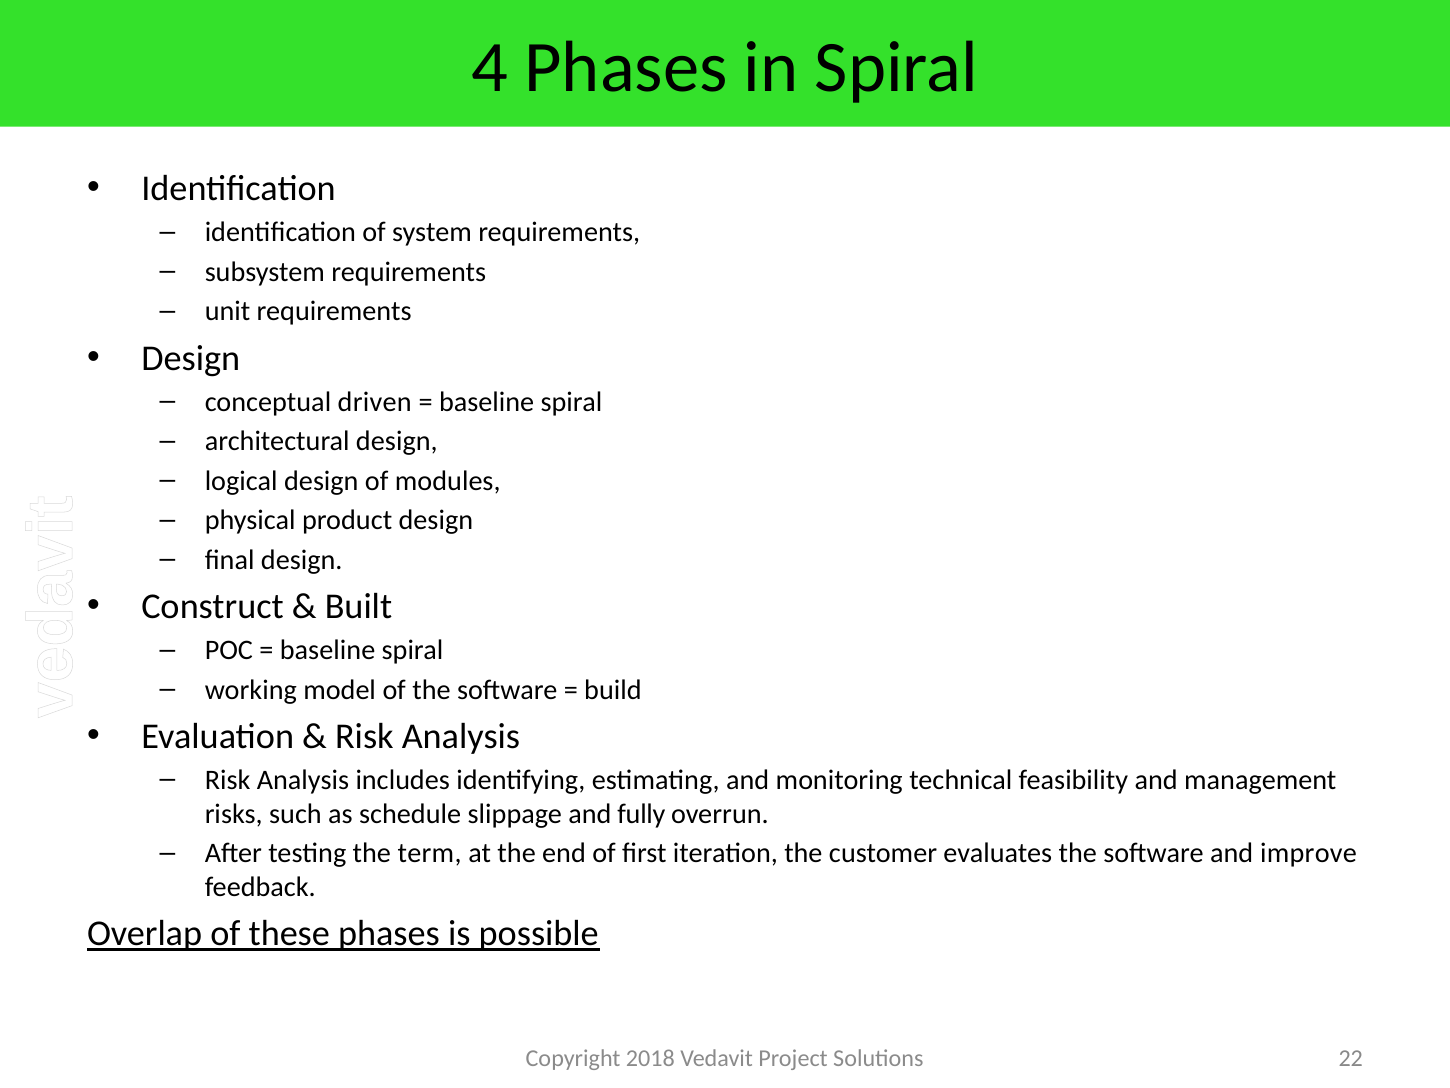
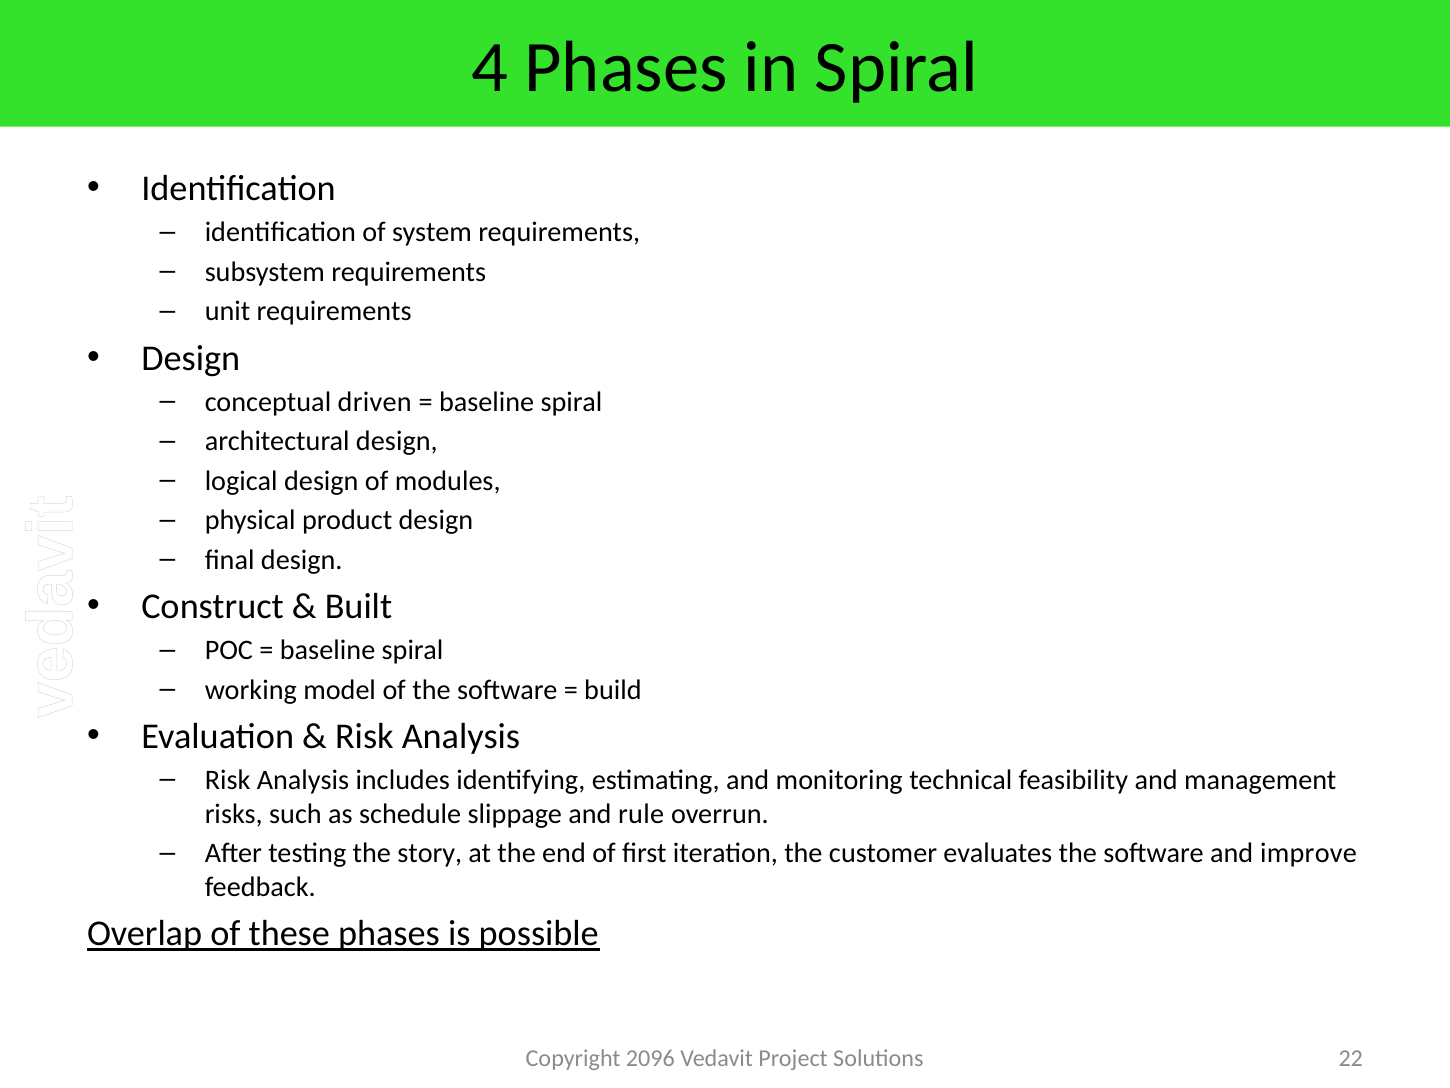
fully: fully -> rule
term: term -> story
2018: 2018 -> 2096
